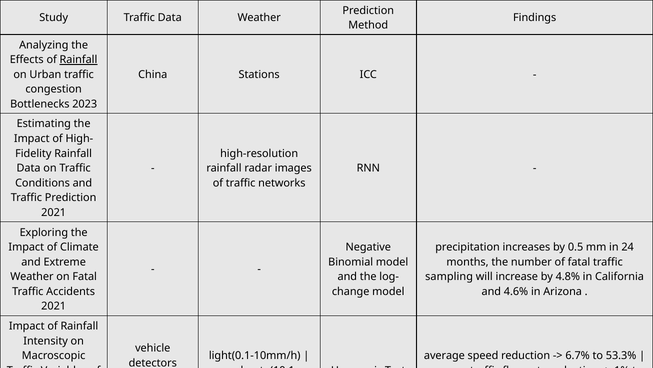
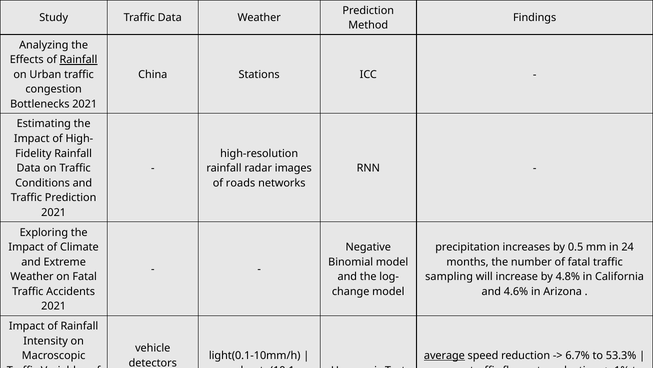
Bottlenecks 2023: 2023 -> 2021
of traffic: traffic -> roads
average at (444, 355) underline: none -> present
